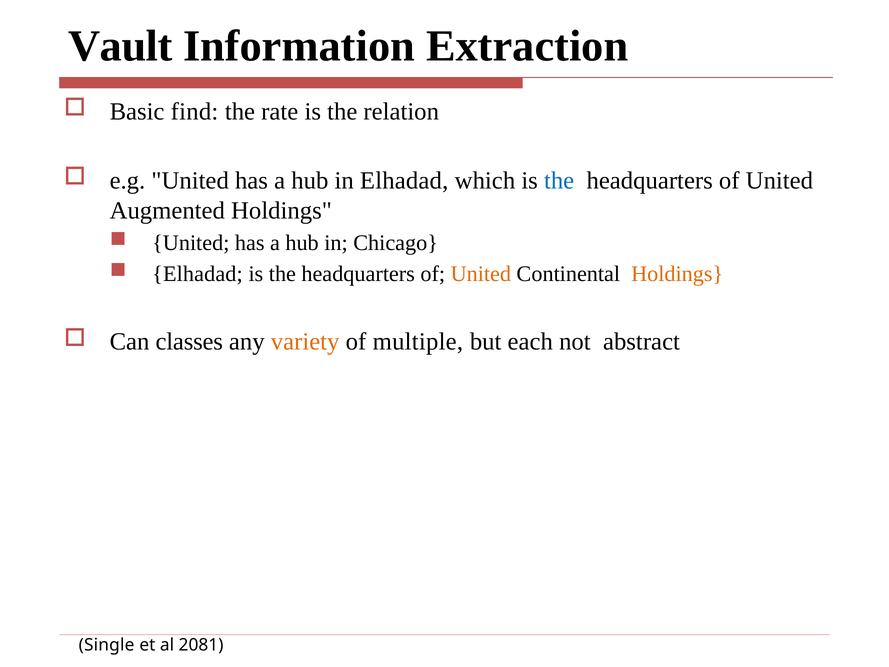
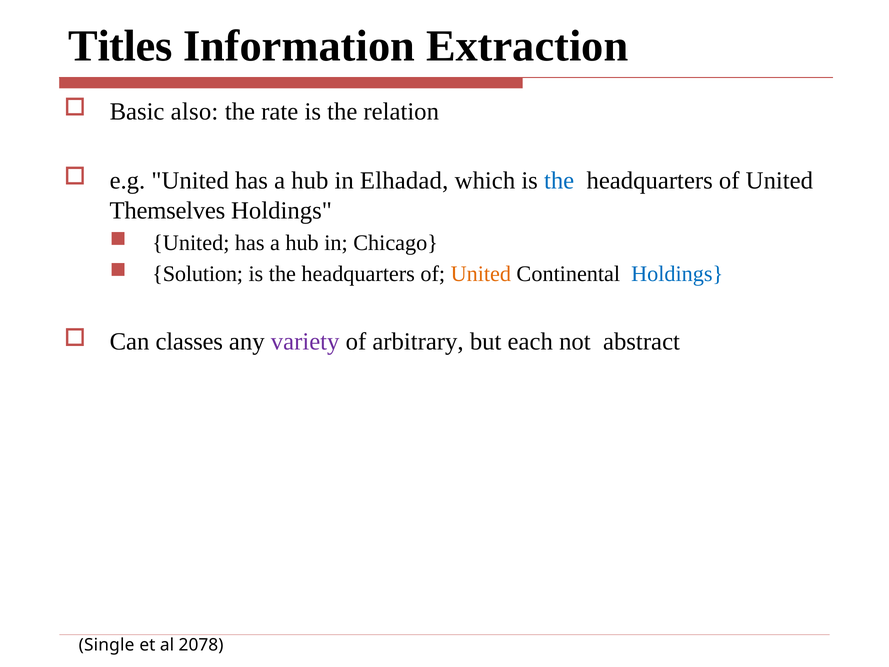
Vault: Vault -> Titles
find: find -> also
Augmented: Augmented -> Themselves
Elhadad at (198, 274): Elhadad -> Solution
Holdings at (677, 274) colour: orange -> blue
variety colour: orange -> purple
multiple: multiple -> arbitrary
2081: 2081 -> 2078
